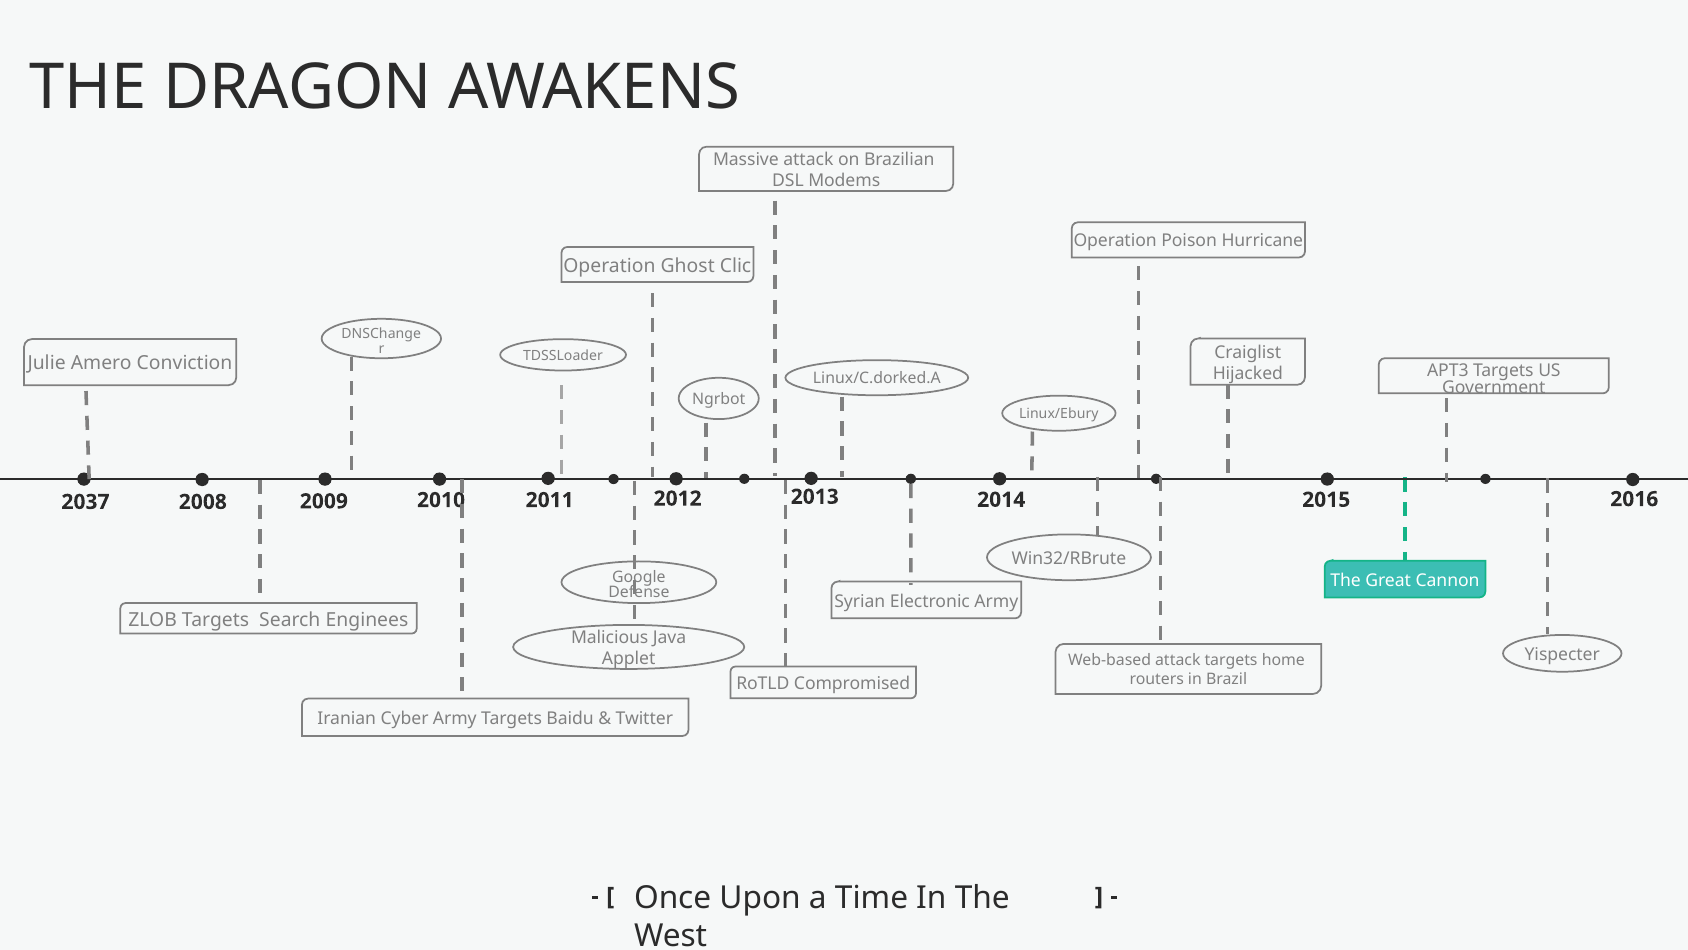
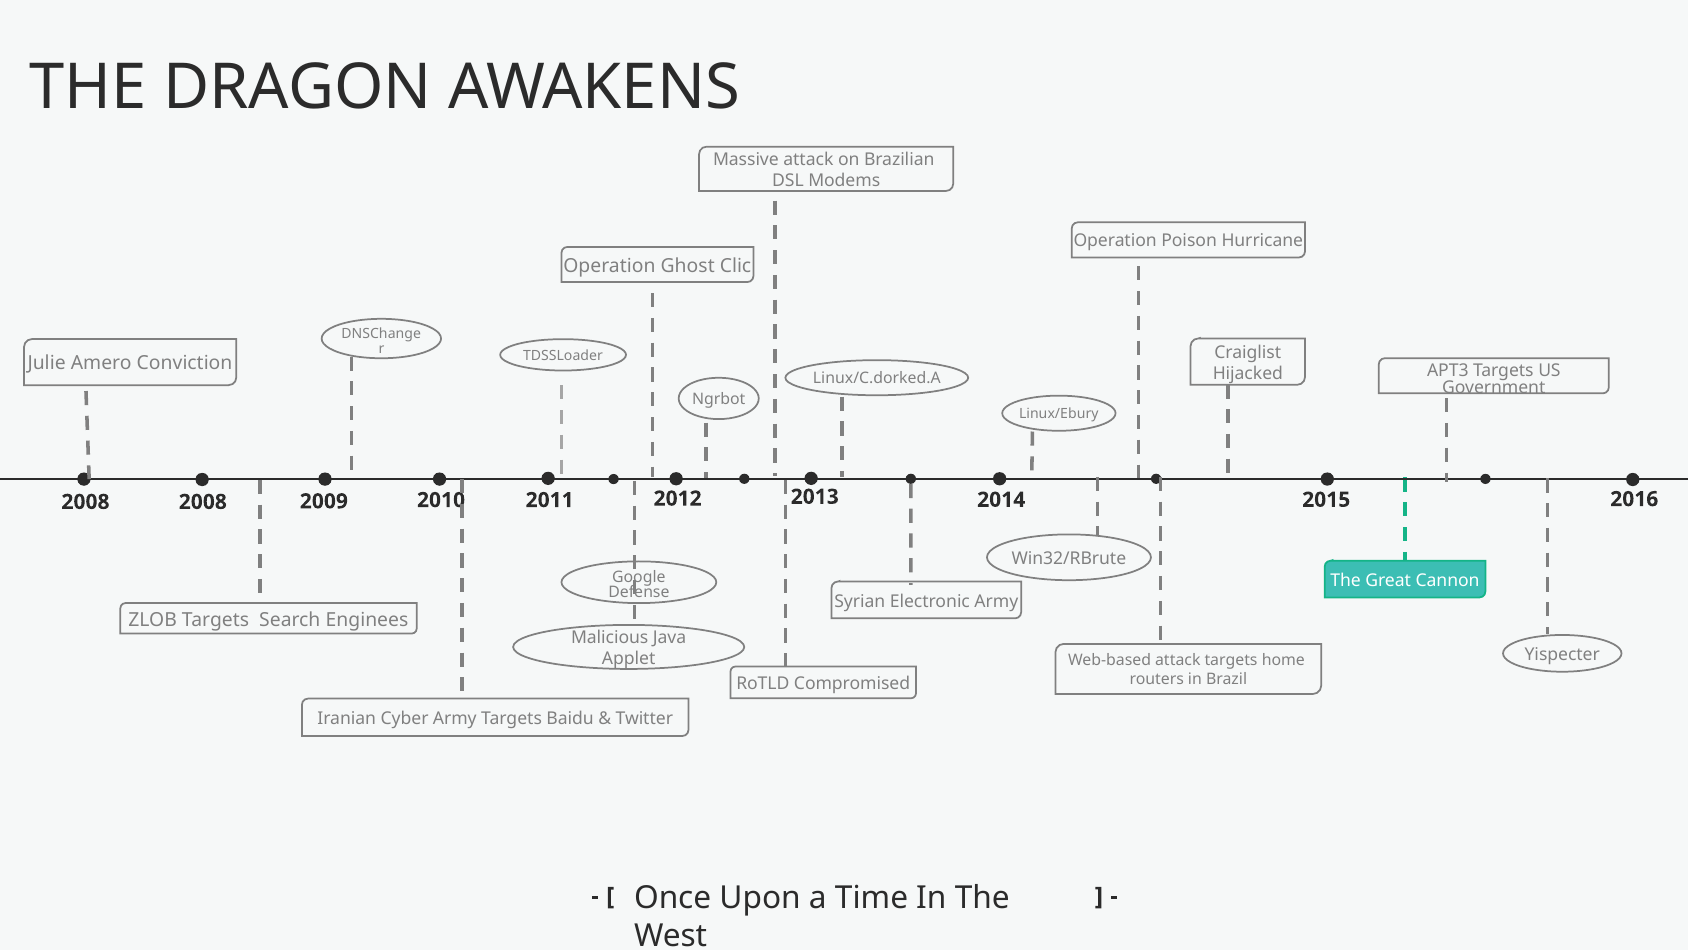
2037 at (85, 502): 2037 -> 2008
